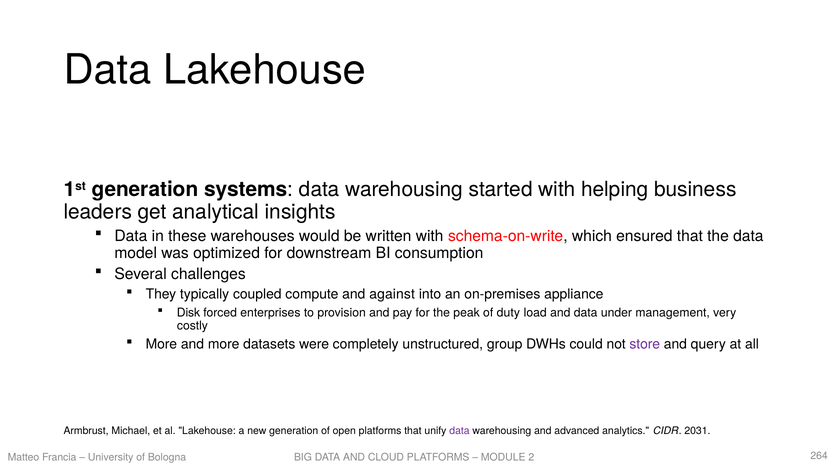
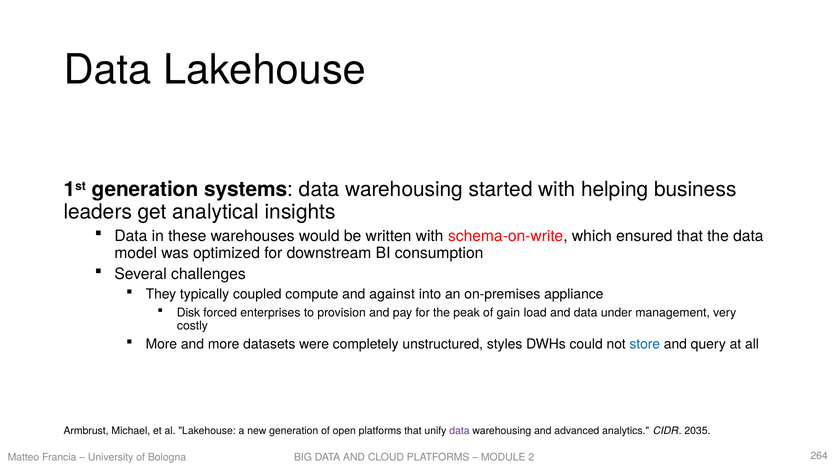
duty: duty -> gain
group: group -> styles
store colour: purple -> blue
2031: 2031 -> 2035
